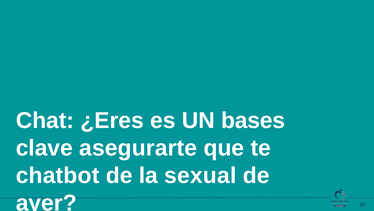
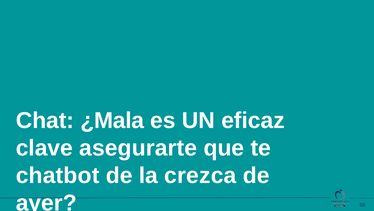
¿Eres: ¿Eres -> ¿Mala
bases: bases -> eficaz
sexual: sexual -> crezca
